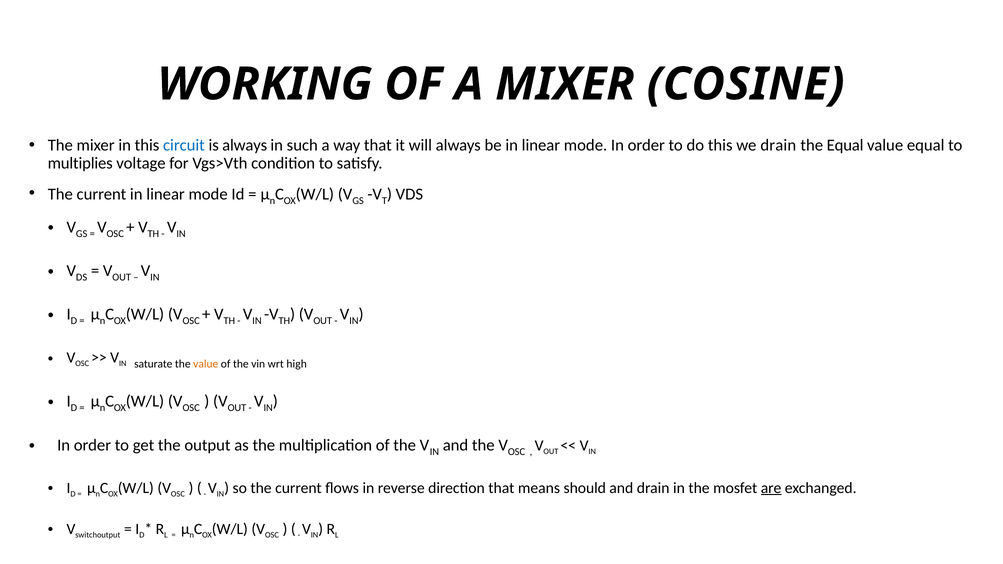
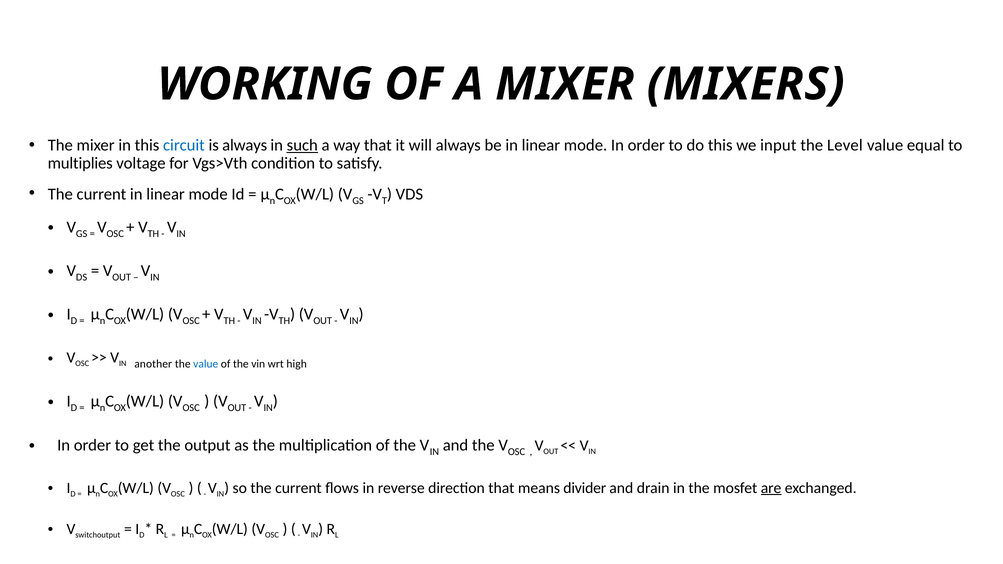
COSINE: COSINE -> MIXERS
such underline: none -> present
we drain: drain -> input
the Equal: Equal -> Level
saturate: saturate -> another
value at (206, 364) colour: orange -> blue
should: should -> divider
